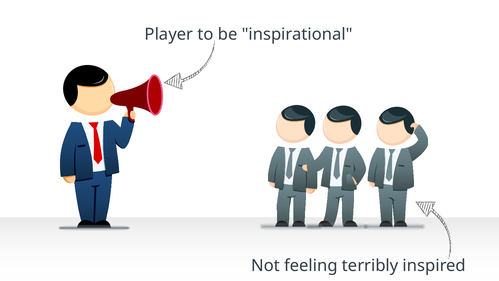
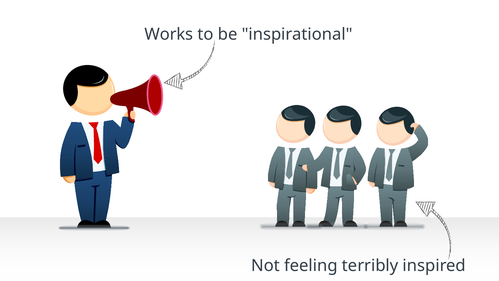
Player: Player -> Works
